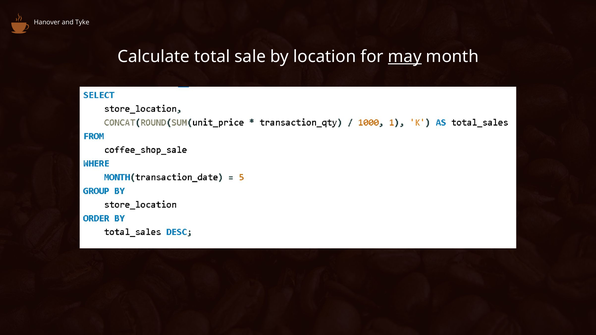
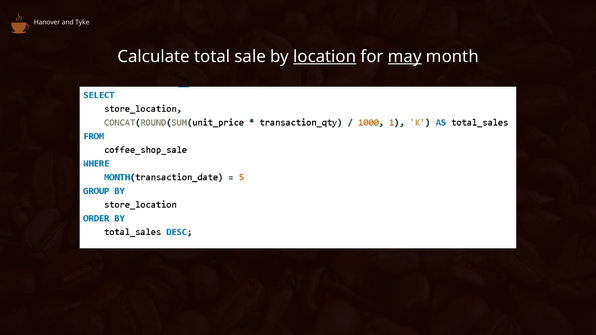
location underline: none -> present
